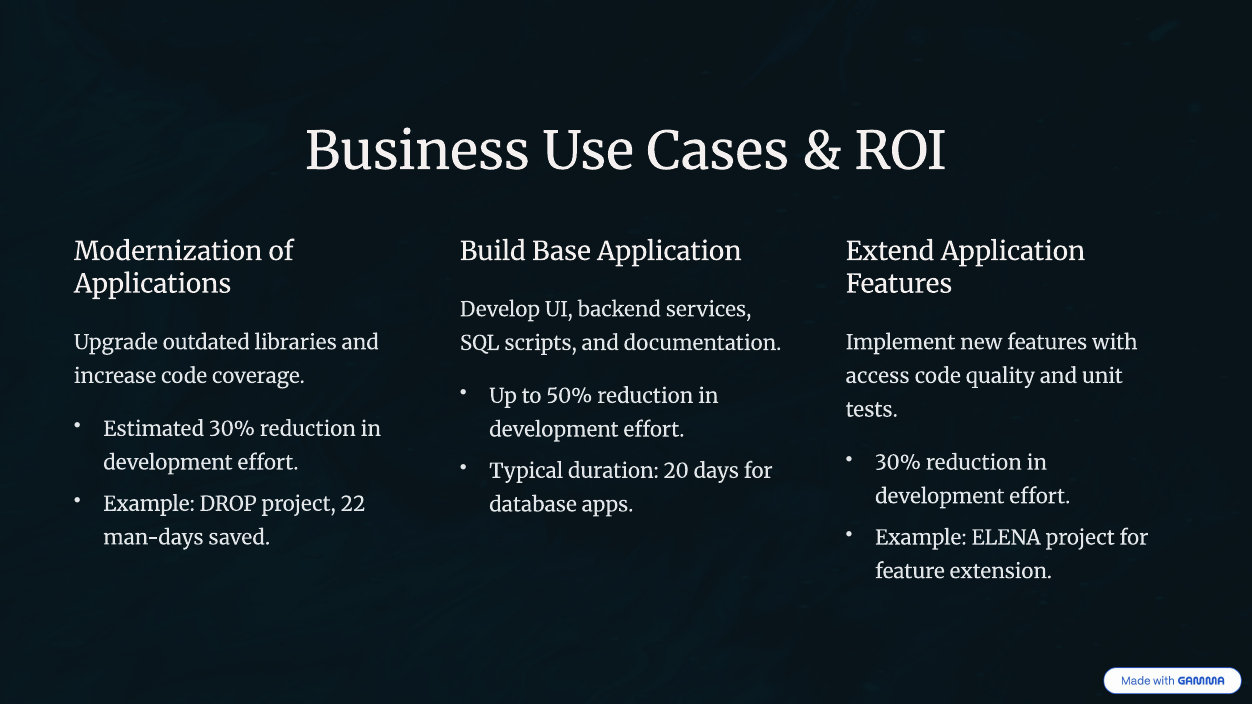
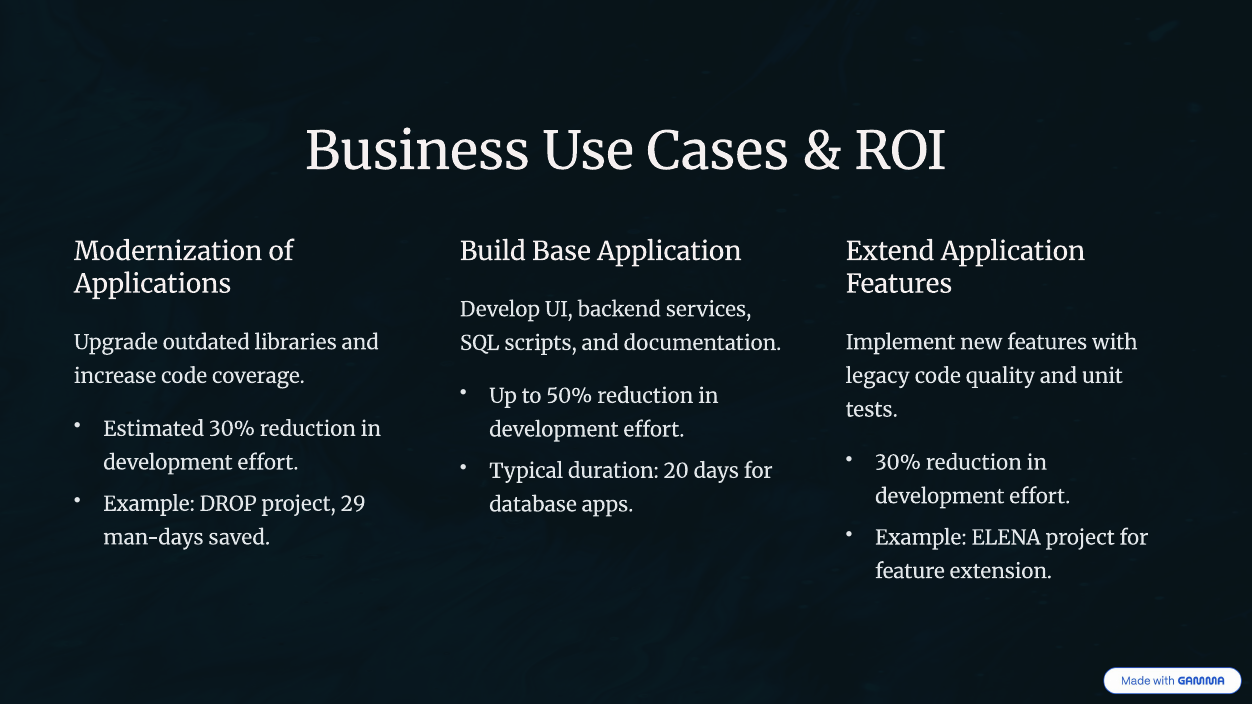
access: access -> legacy
22: 22 -> 29
